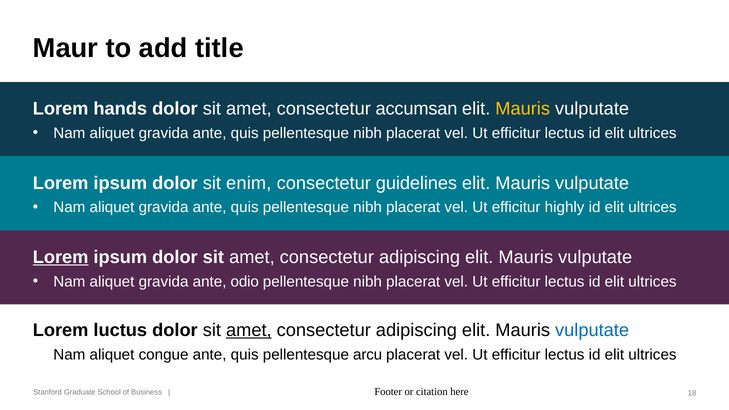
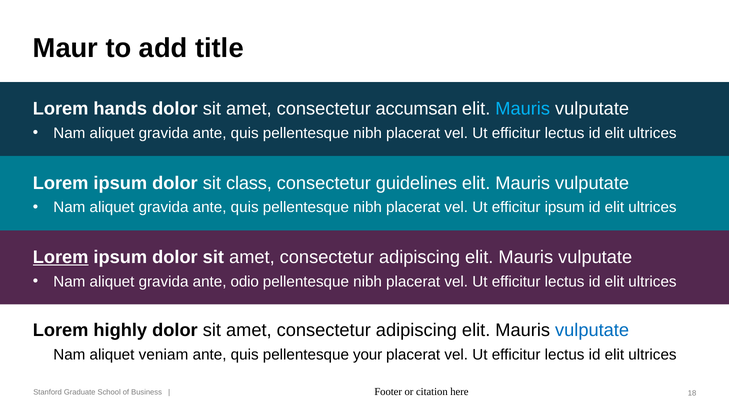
Mauris at (523, 109) colour: yellow -> light blue
enim: enim -> class
efficitur highly: highly -> ipsum
luctus: luctus -> highly
amet at (249, 330) underline: present -> none
congue: congue -> veniam
arcu: arcu -> your
